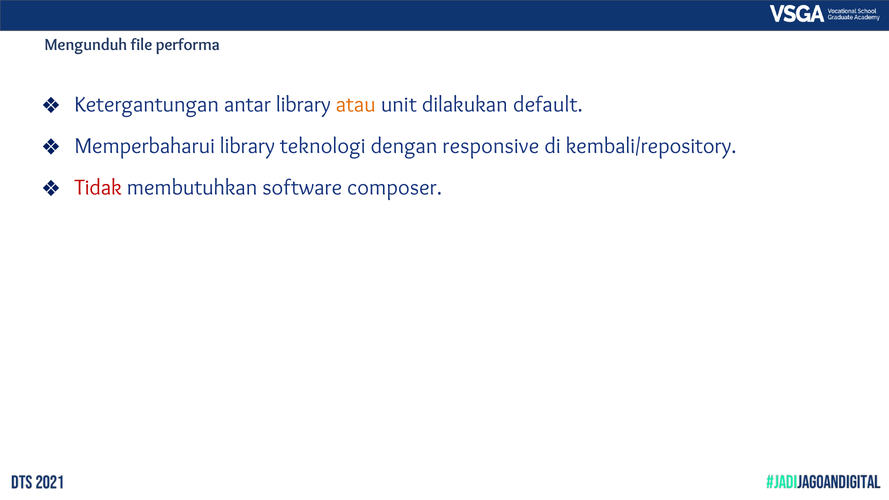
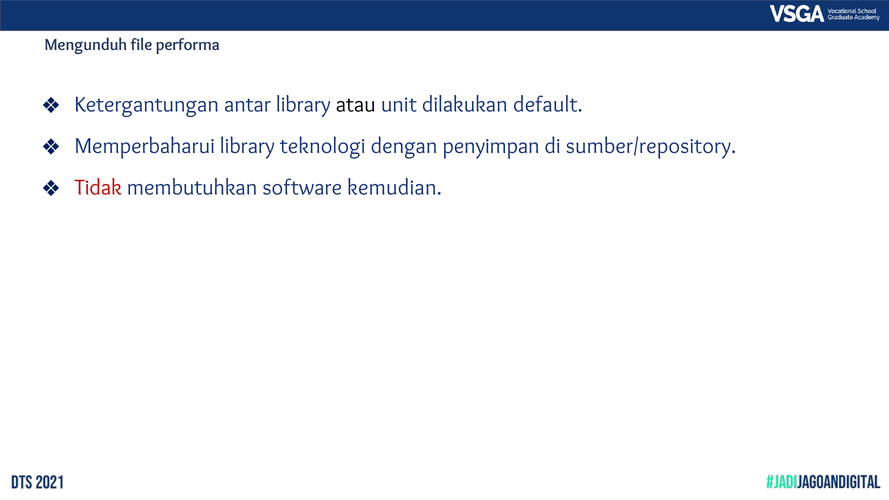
atau colour: orange -> black
responsive: responsive -> penyimpan
kembali/repository: kembali/repository -> sumber/repository
composer: composer -> kemudian
